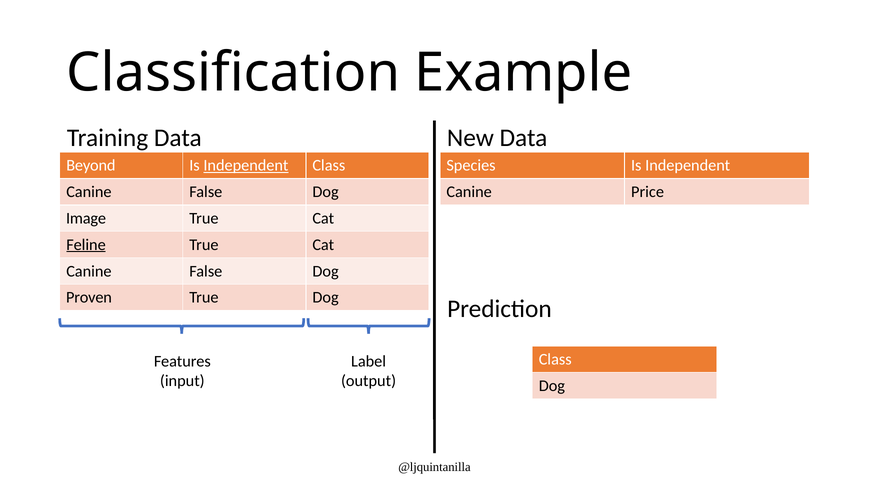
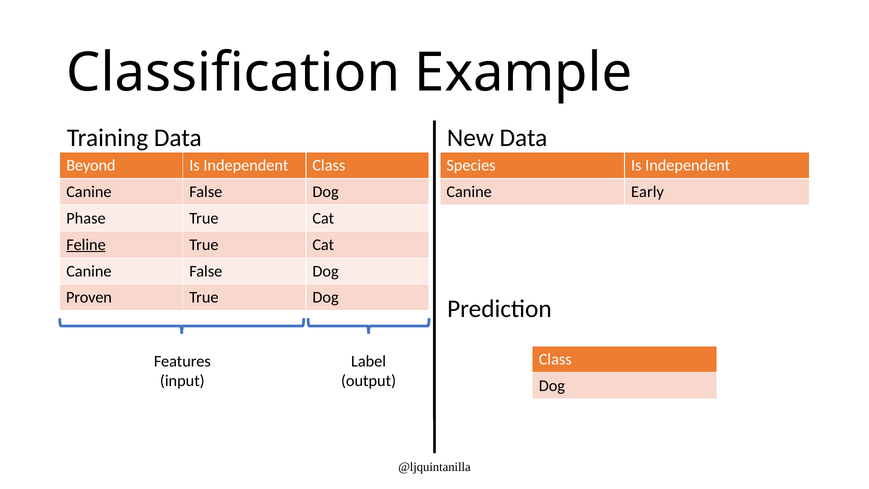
Independent at (246, 165) underline: present -> none
Price: Price -> Early
Image: Image -> Phase
